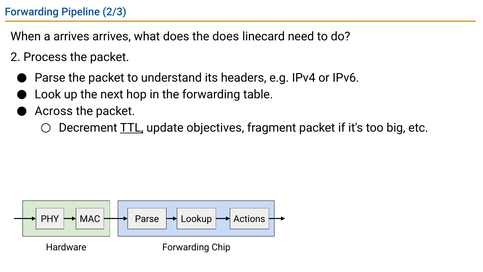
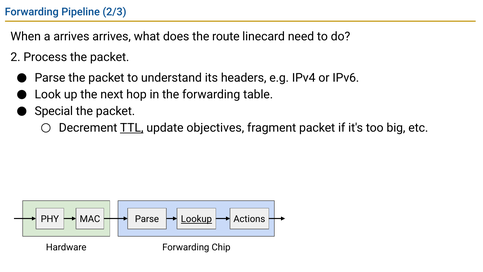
the does: does -> route
Across: Across -> Special
Lookup underline: none -> present
